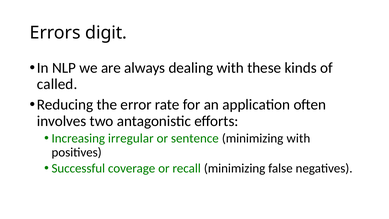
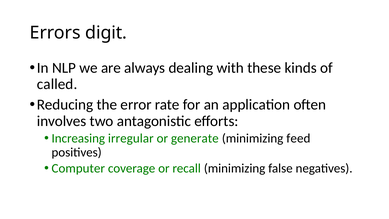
sentence: sentence -> generate
minimizing with: with -> feed
Successful: Successful -> Computer
